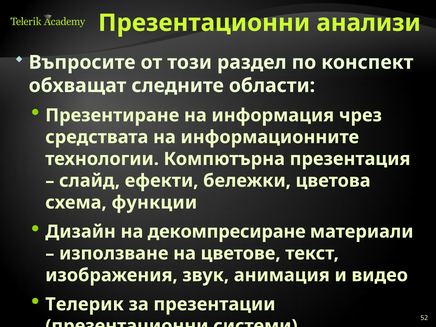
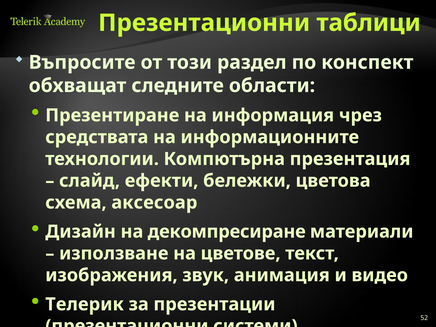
анализи: анализи -> таблици
функции: функции -> аксесоар
